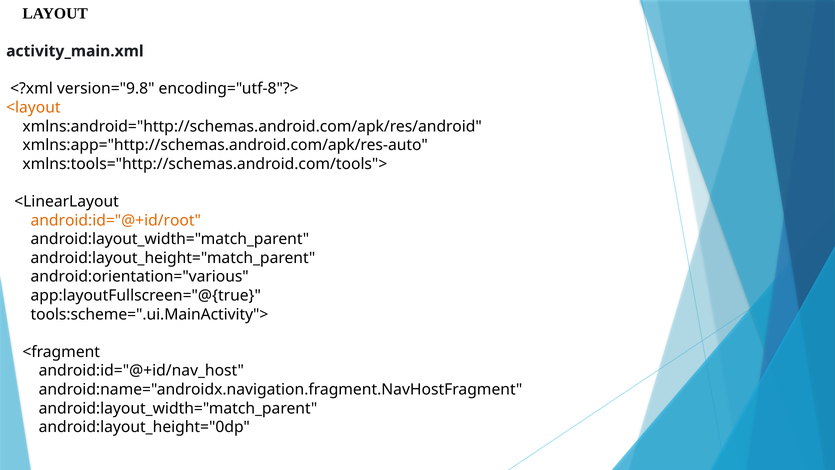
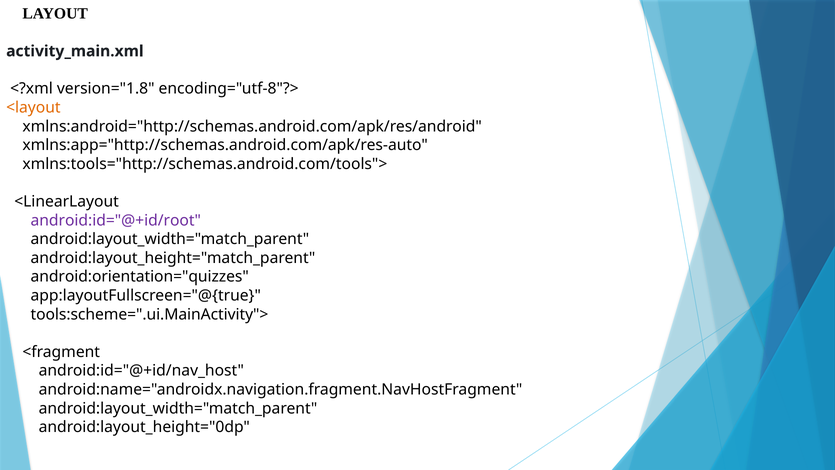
version="9.8: version="9.8 -> version="1.8
android:id="@+id/root colour: orange -> purple
android:orientation="various: android:orientation="various -> android:orientation="quizzes
